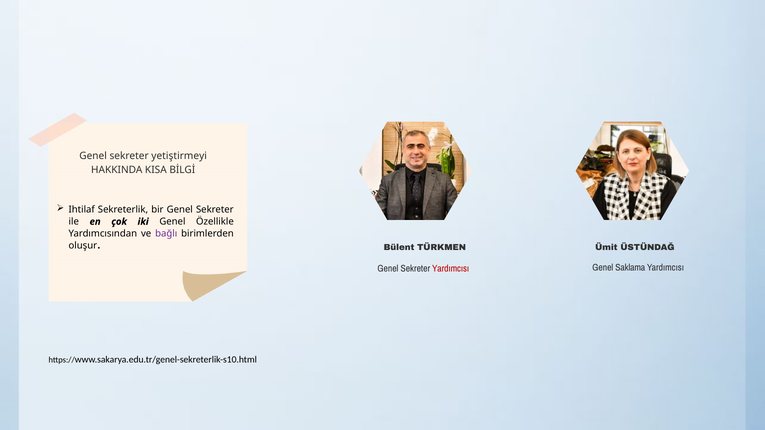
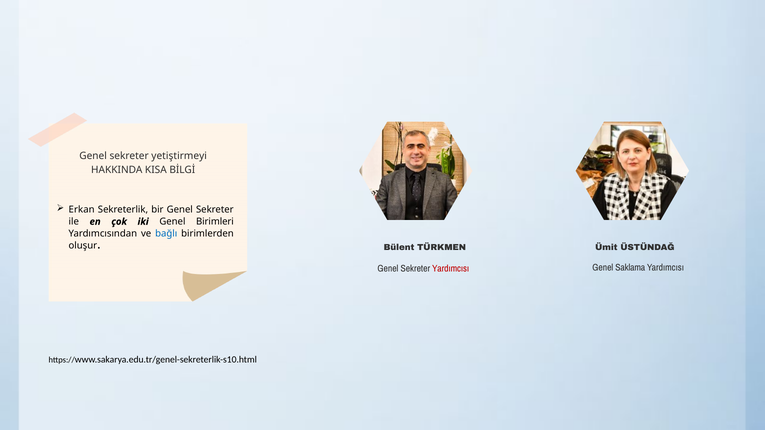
Ihtilaf: Ihtilaf -> Erkan
Özellikle: Özellikle -> Birimleri
bağlı colour: purple -> blue
